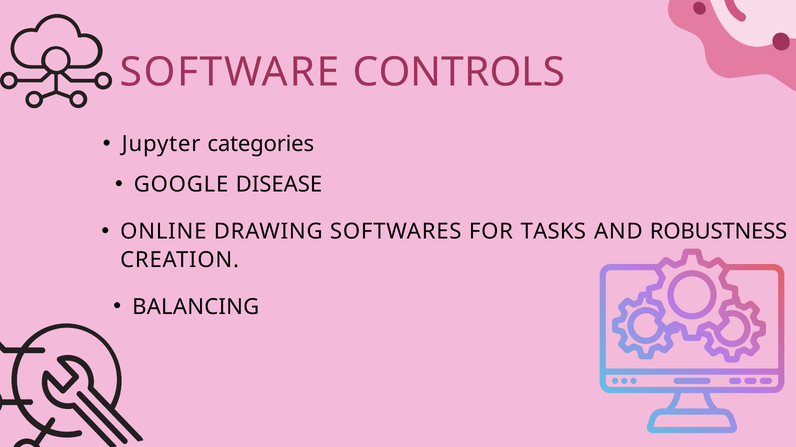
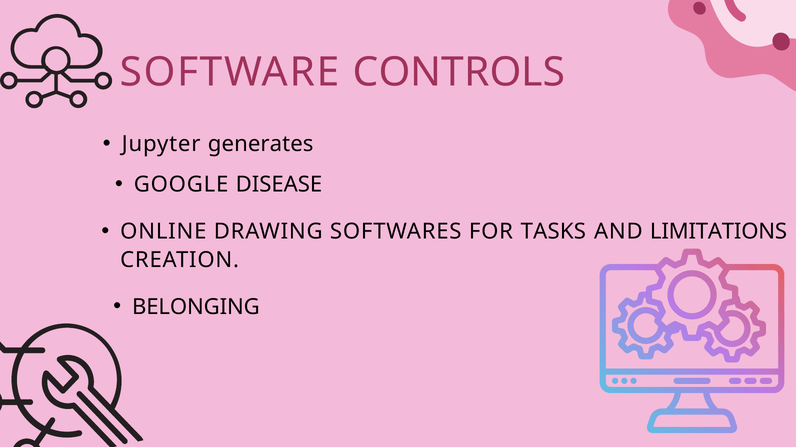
categories: categories -> generates
ROBUSTNESS: ROBUSTNESS -> LIMITATIONS
BALANCING: BALANCING -> BELONGING
